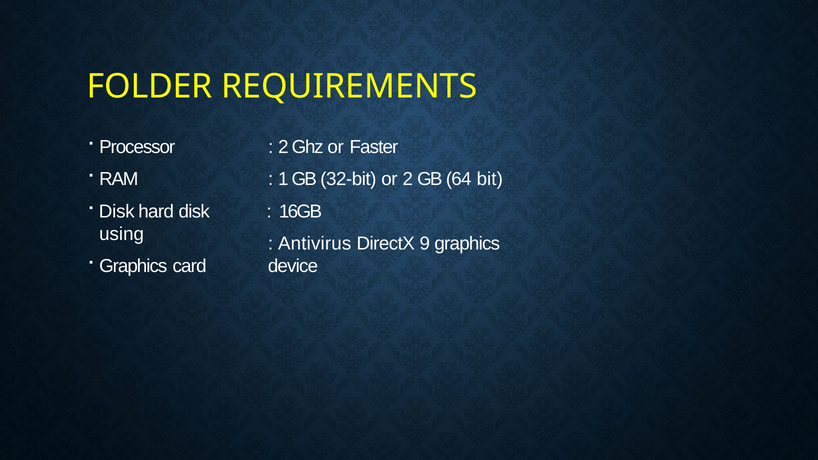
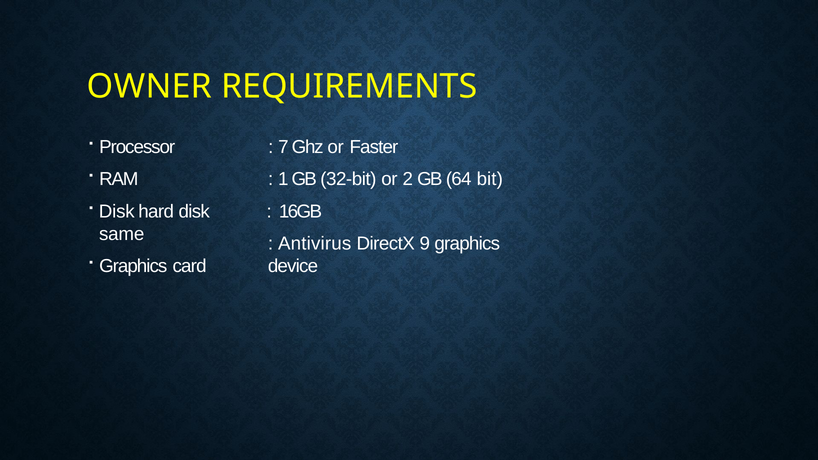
FOLDER: FOLDER -> OWNER
2 at (283, 147): 2 -> 7
using: using -> same
